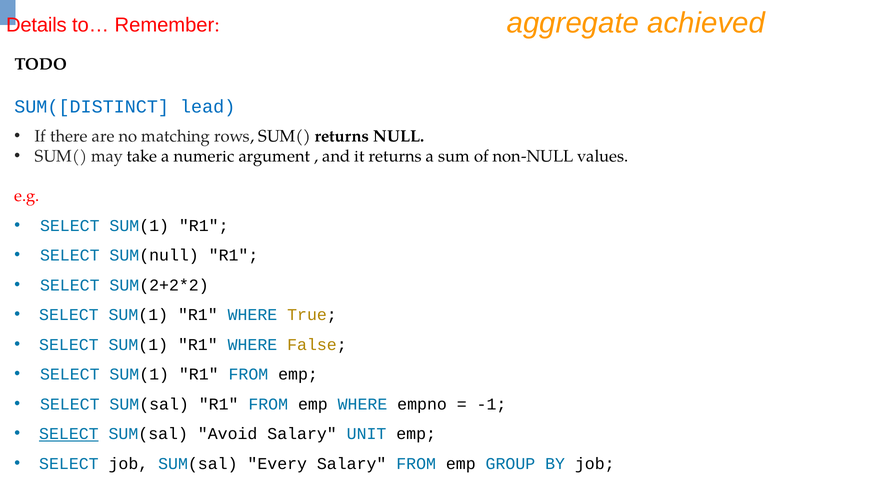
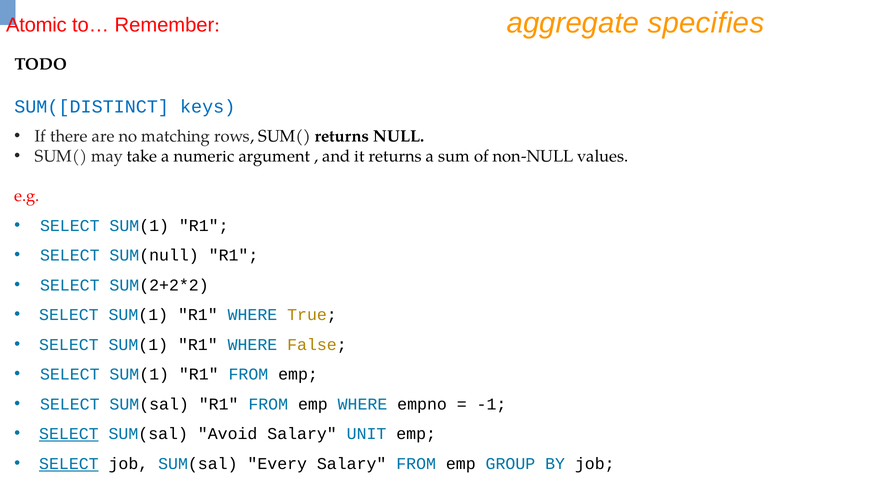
Details: Details -> Atomic
achieved: achieved -> specifies
lead: lead -> keys
SELECT at (69, 464) underline: none -> present
